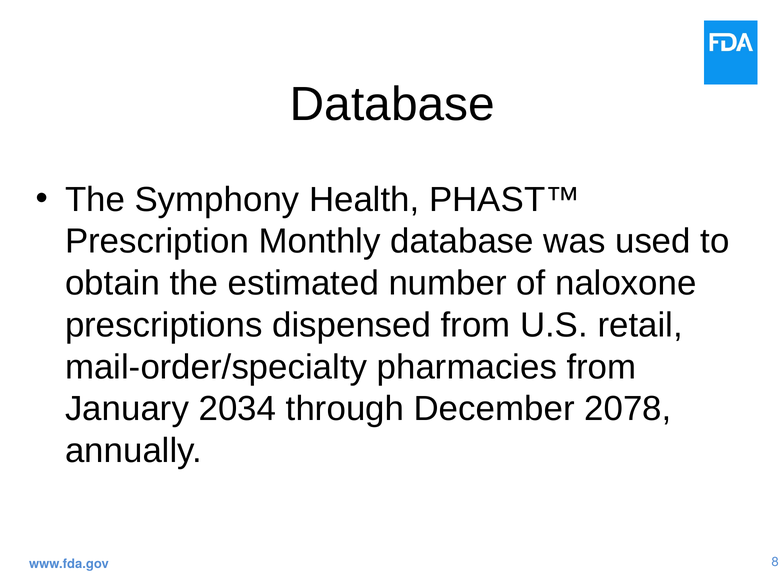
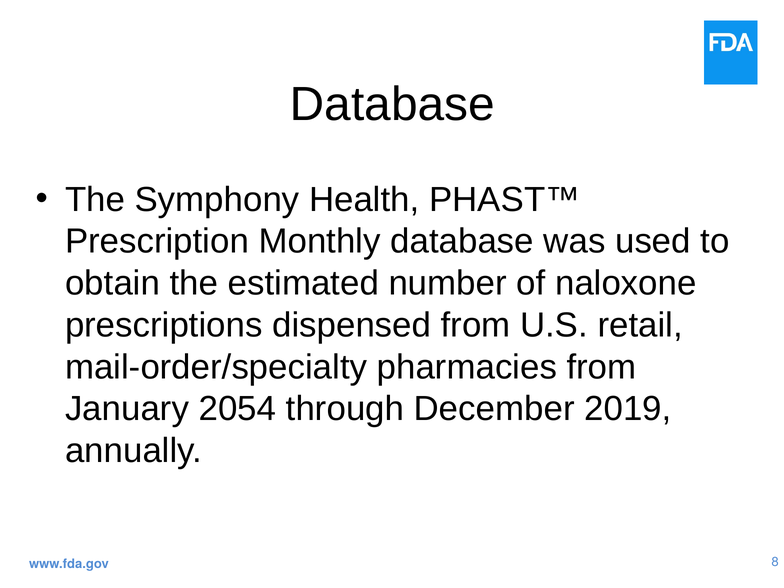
2034: 2034 -> 2054
2078: 2078 -> 2019
